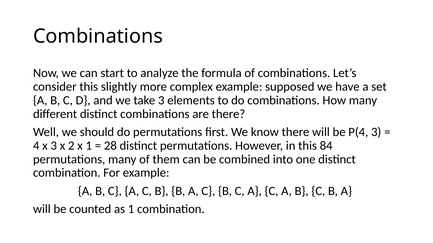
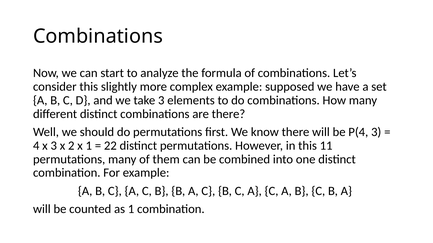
28: 28 -> 22
84: 84 -> 11
